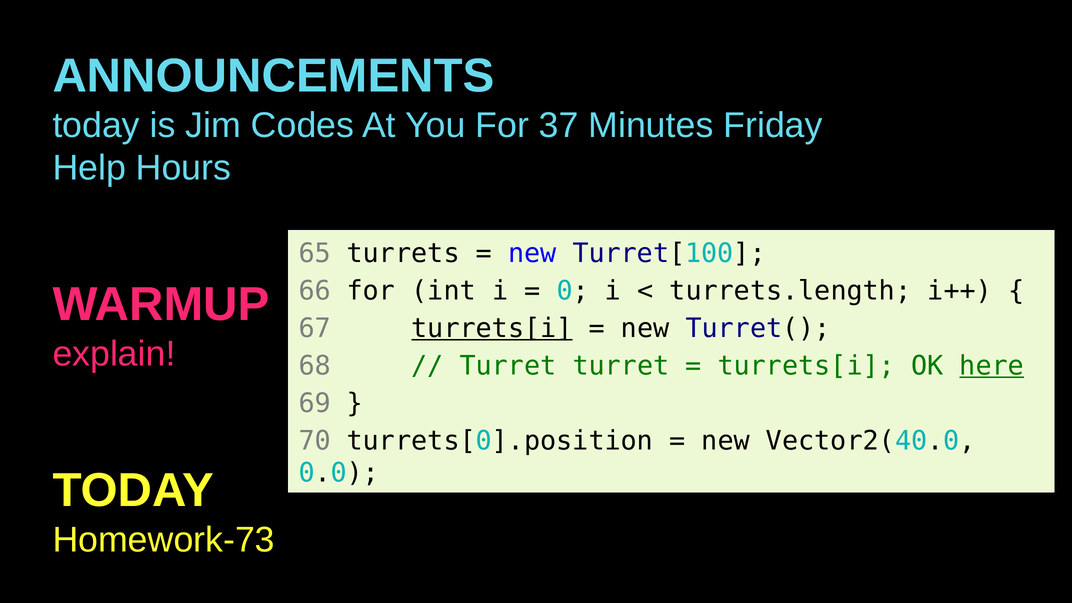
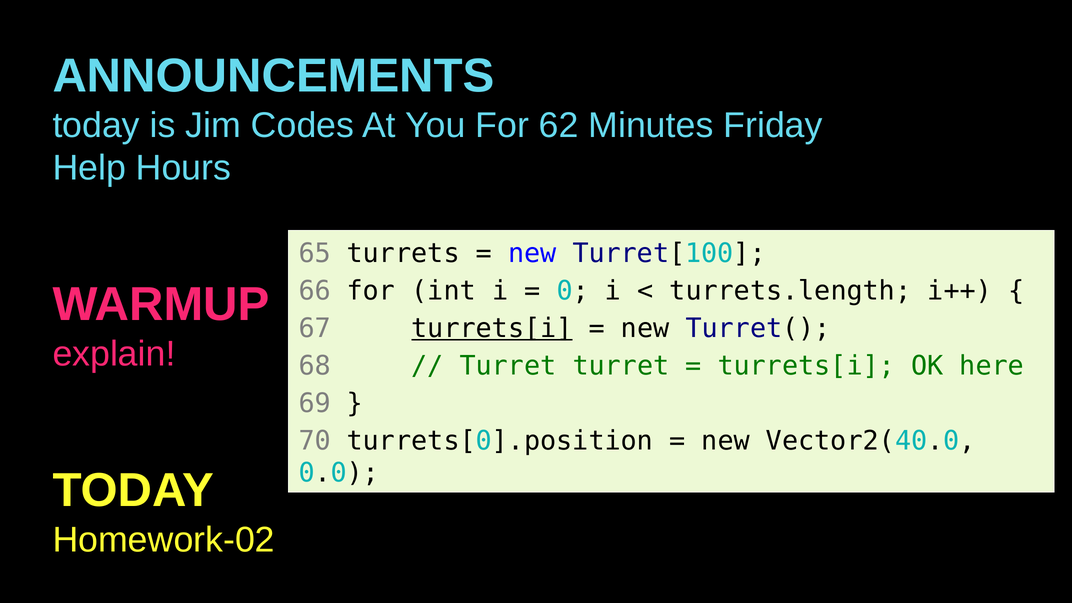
37: 37 -> 62
here underline: present -> none
Homework-73: Homework-73 -> Homework-02
